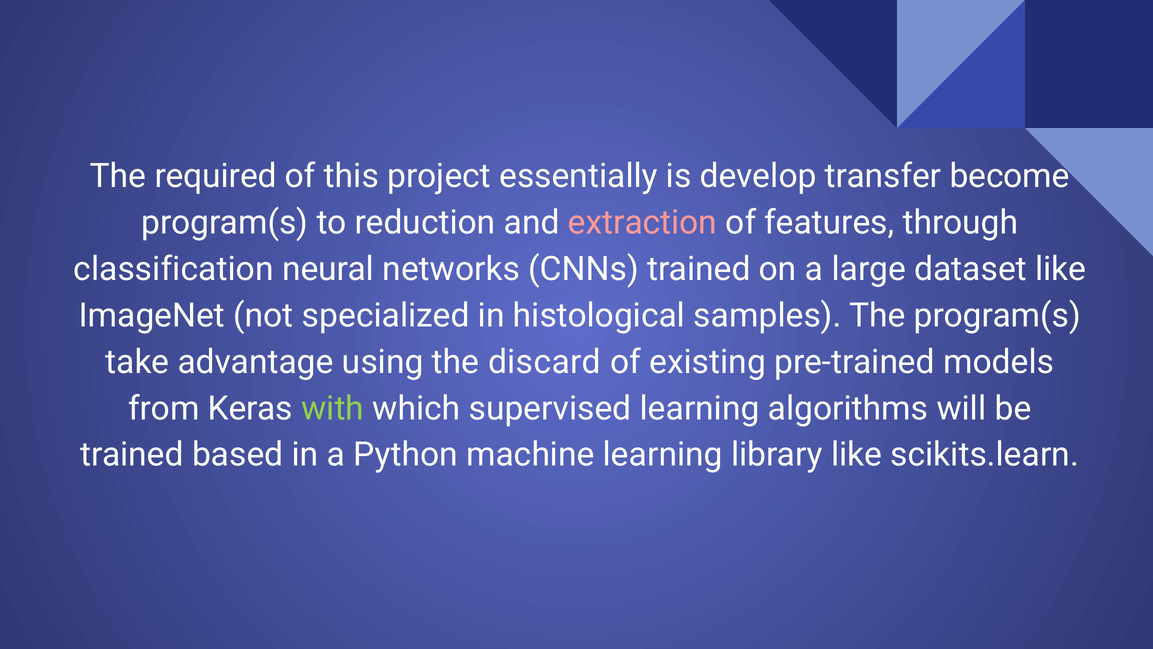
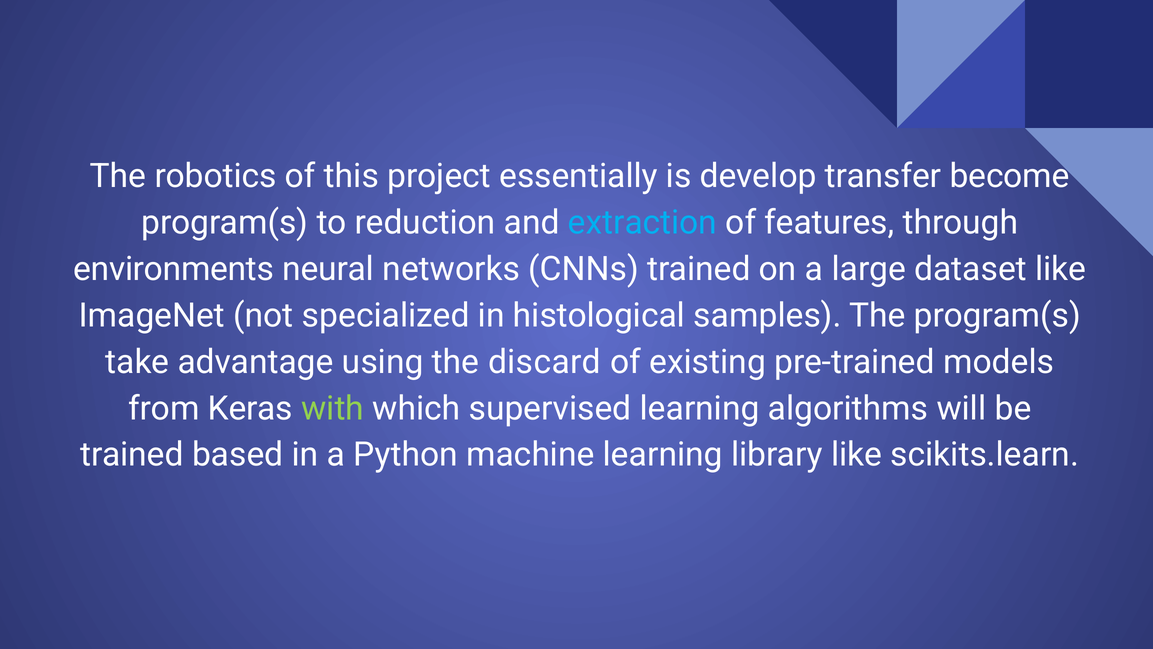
required: required -> robotics
extraction colour: pink -> light blue
classification: classification -> environments
